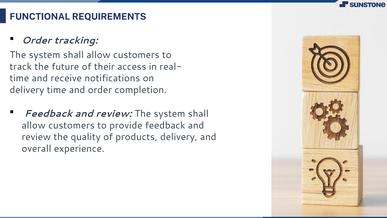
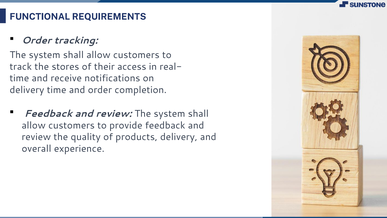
future: future -> stores
